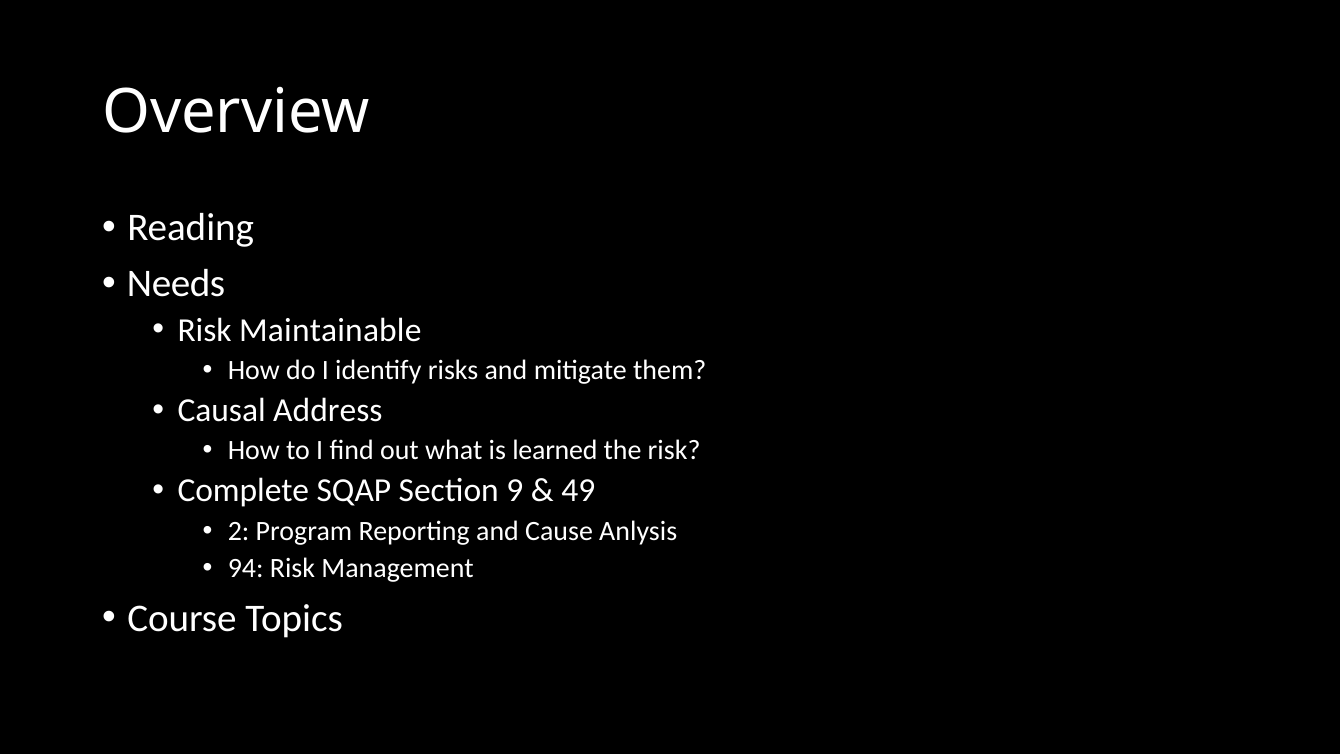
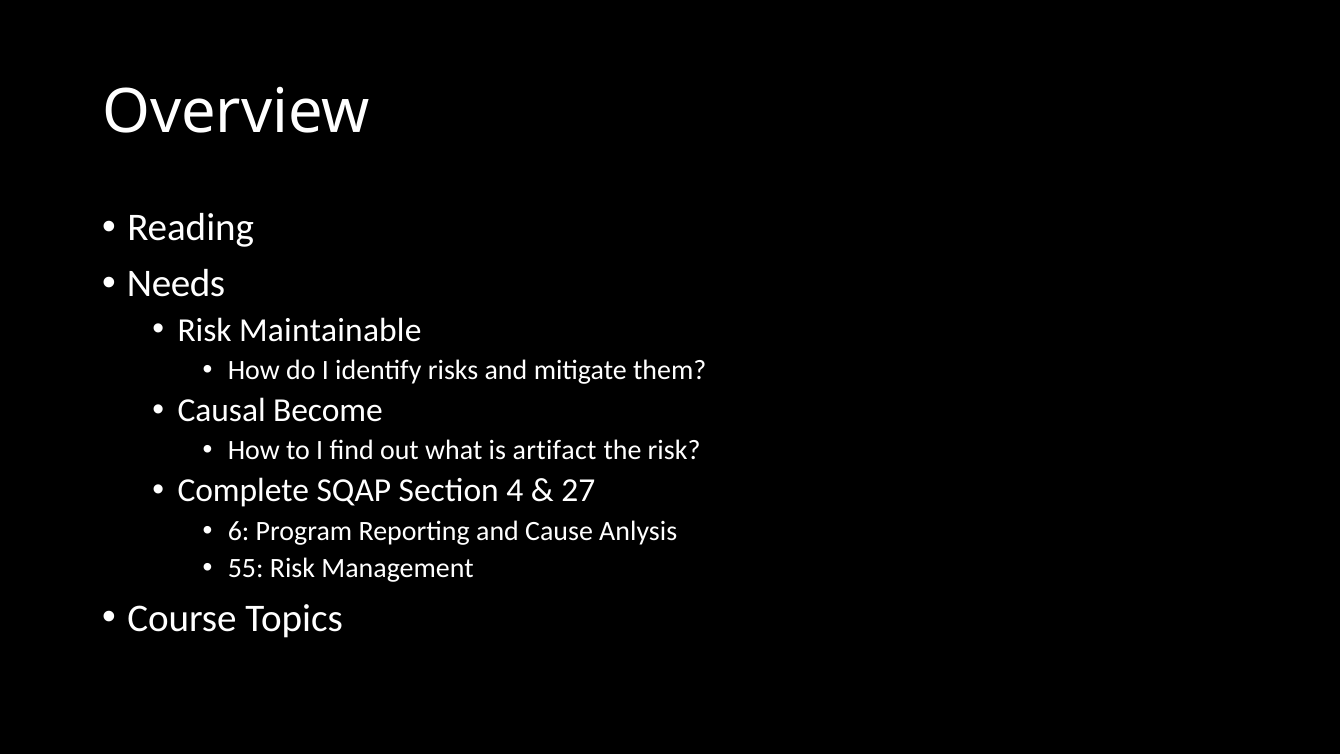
Address: Address -> Become
learned: learned -> artifact
9: 9 -> 4
49: 49 -> 27
2: 2 -> 6
94: 94 -> 55
